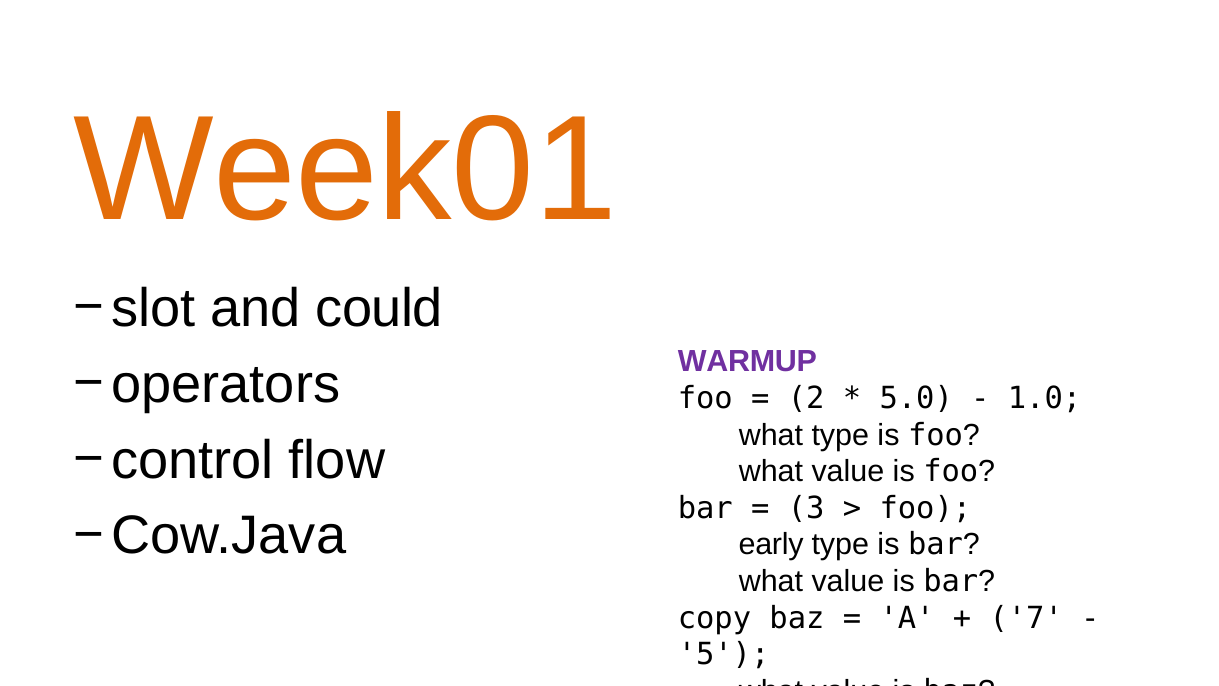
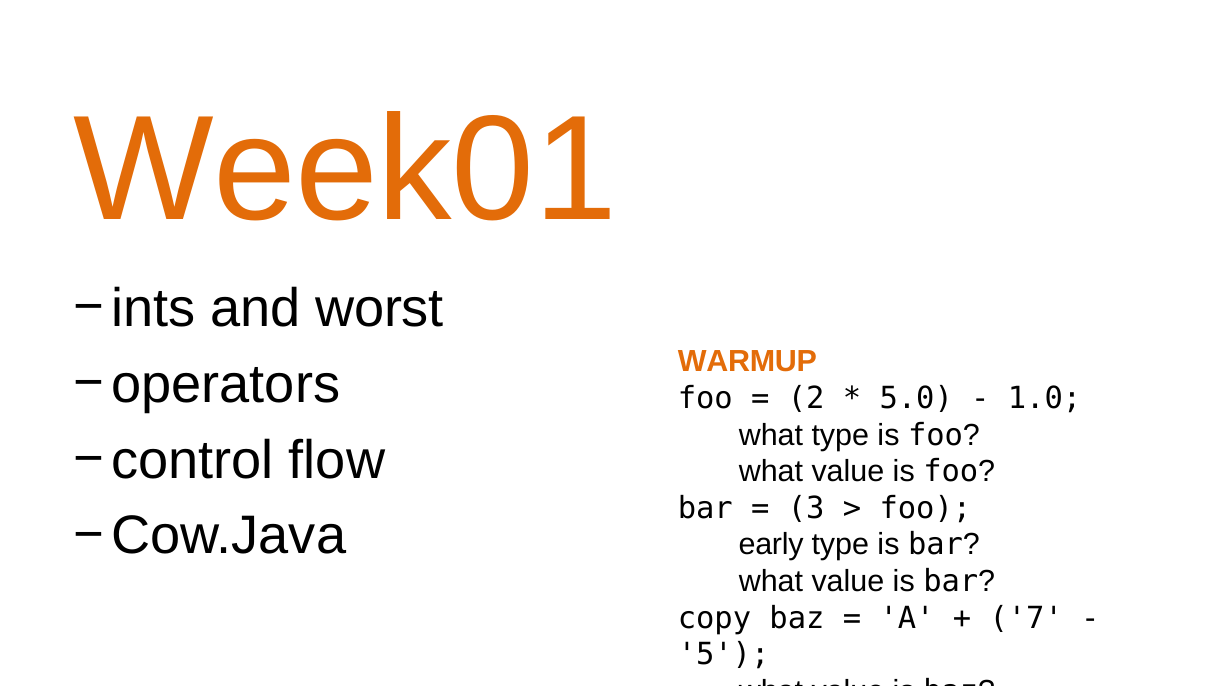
slot: slot -> ints
could: could -> worst
WARMUP colour: purple -> orange
